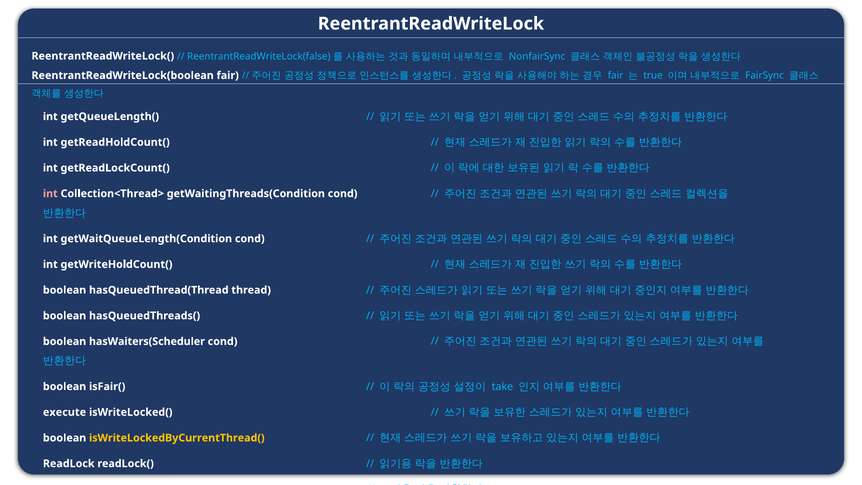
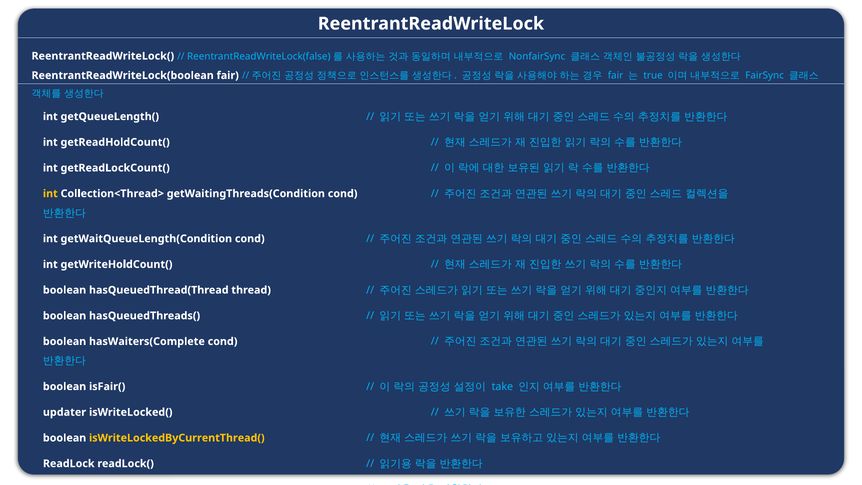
int at (50, 194) colour: pink -> yellow
hasWaiters(Scheduler: hasWaiters(Scheduler -> hasWaiters(Complete
execute: execute -> updater
